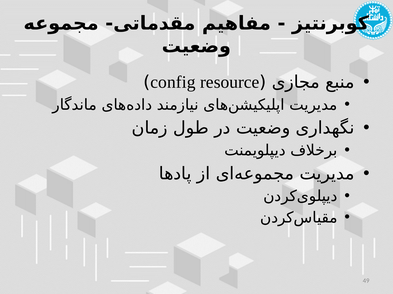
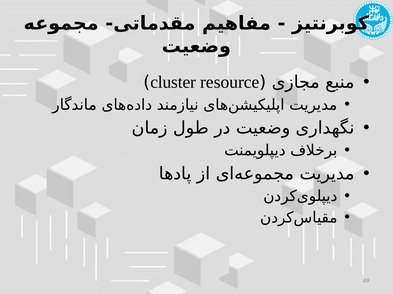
config: config -> cluster
